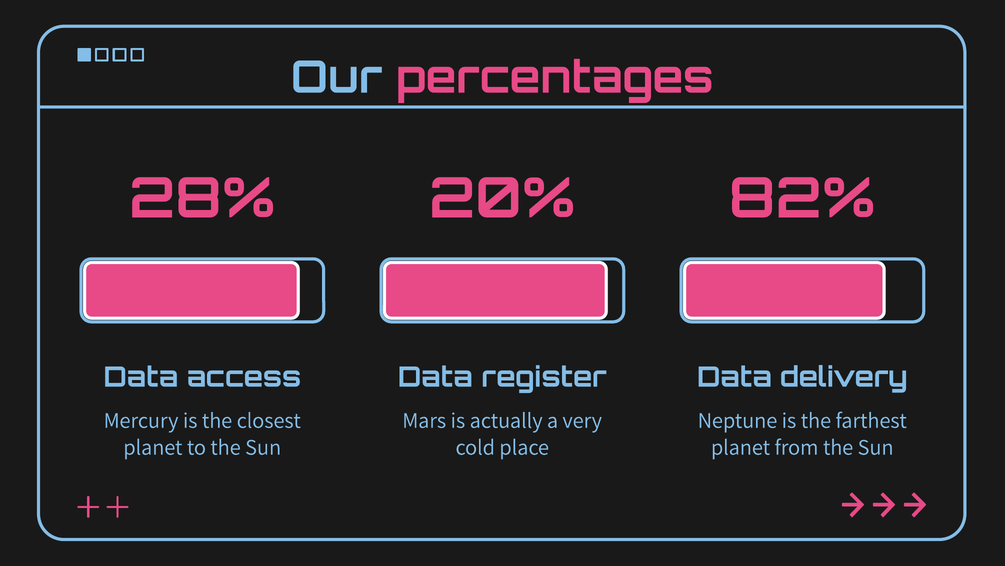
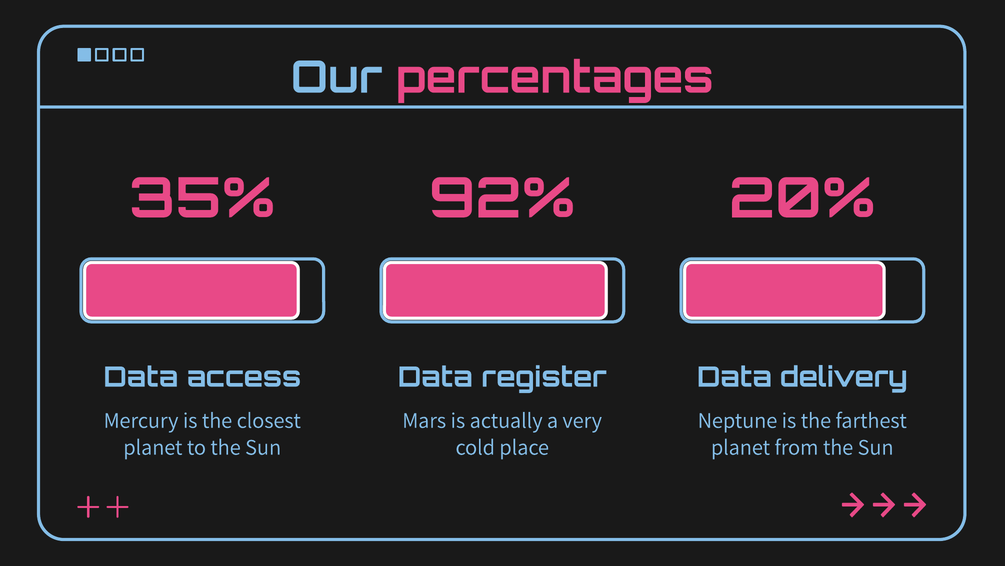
28%: 28% -> 35%
20%: 20% -> 92%
82%: 82% -> 20%
